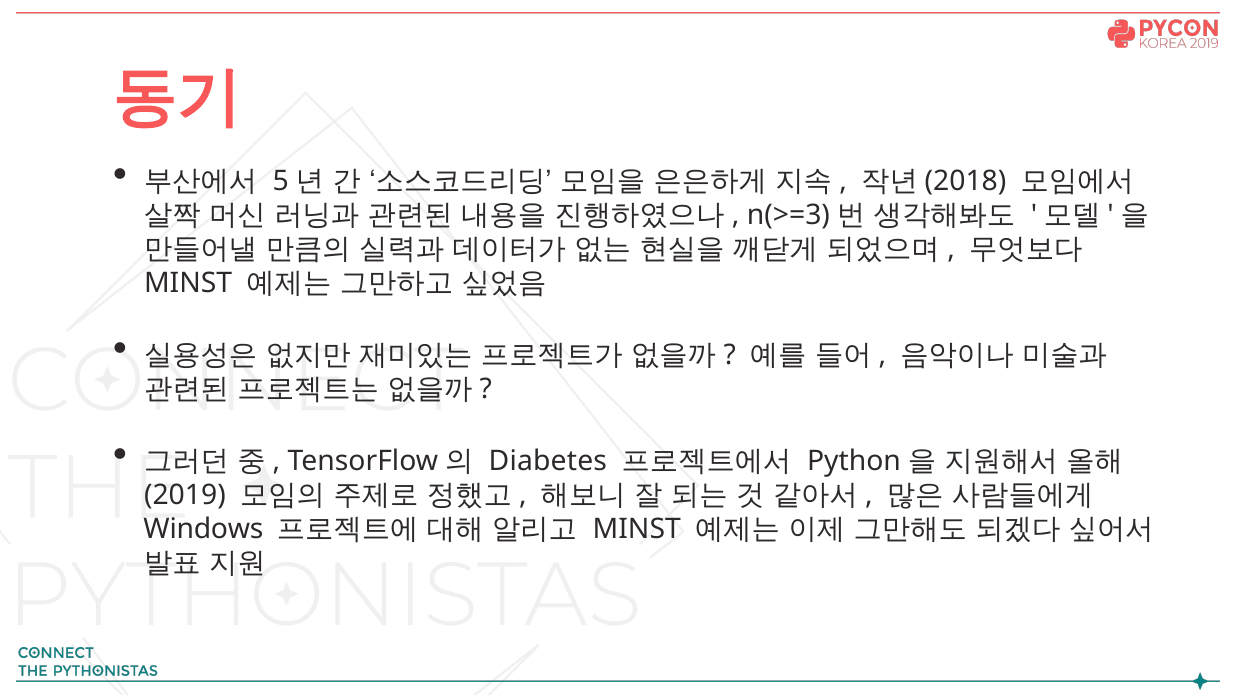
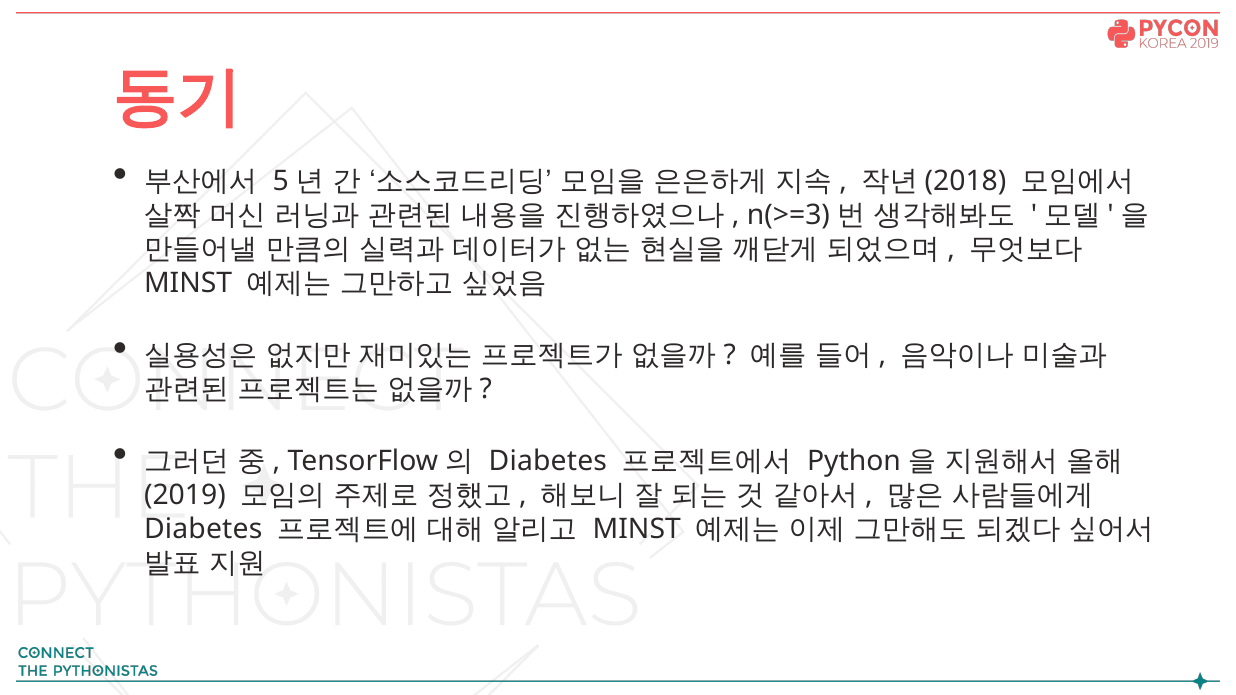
Windows at (203, 529): Windows -> Diabetes
